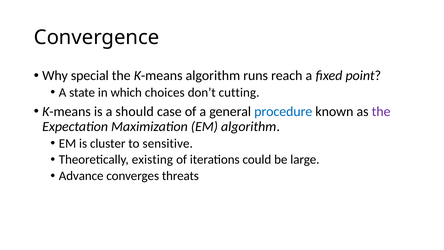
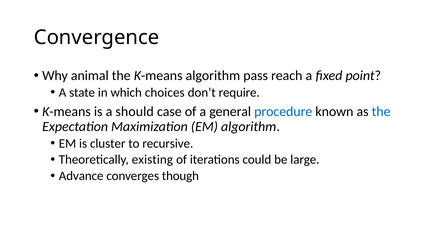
special: special -> animal
runs: runs -> pass
cutting: cutting -> require
the at (381, 111) colour: purple -> blue
sensitive: sensitive -> recursive
threats: threats -> though
